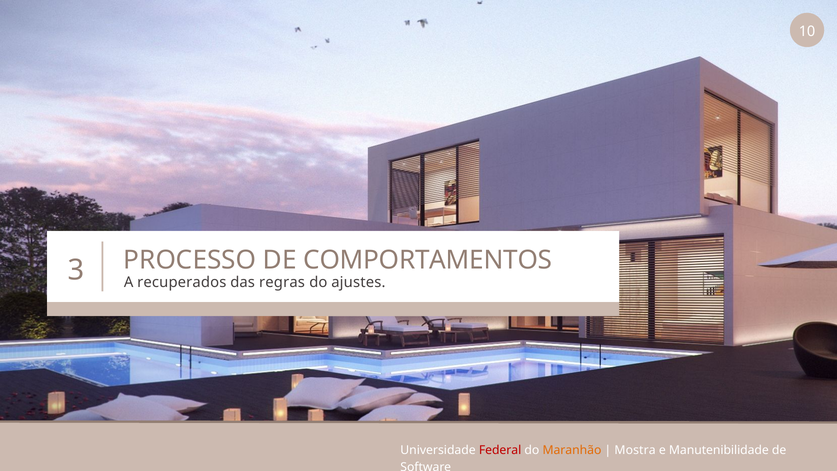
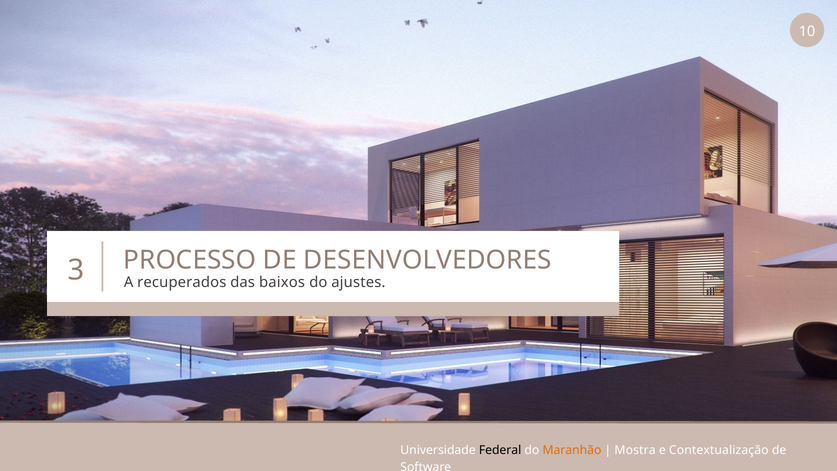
COMPORTAMENTOS: COMPORTAMENTOS -> DESENVOLVEDORES
regras: regras -> baixos
Federal colour: red -> black
Manutenibilidade: Manutenibilidade -> Contextualização
